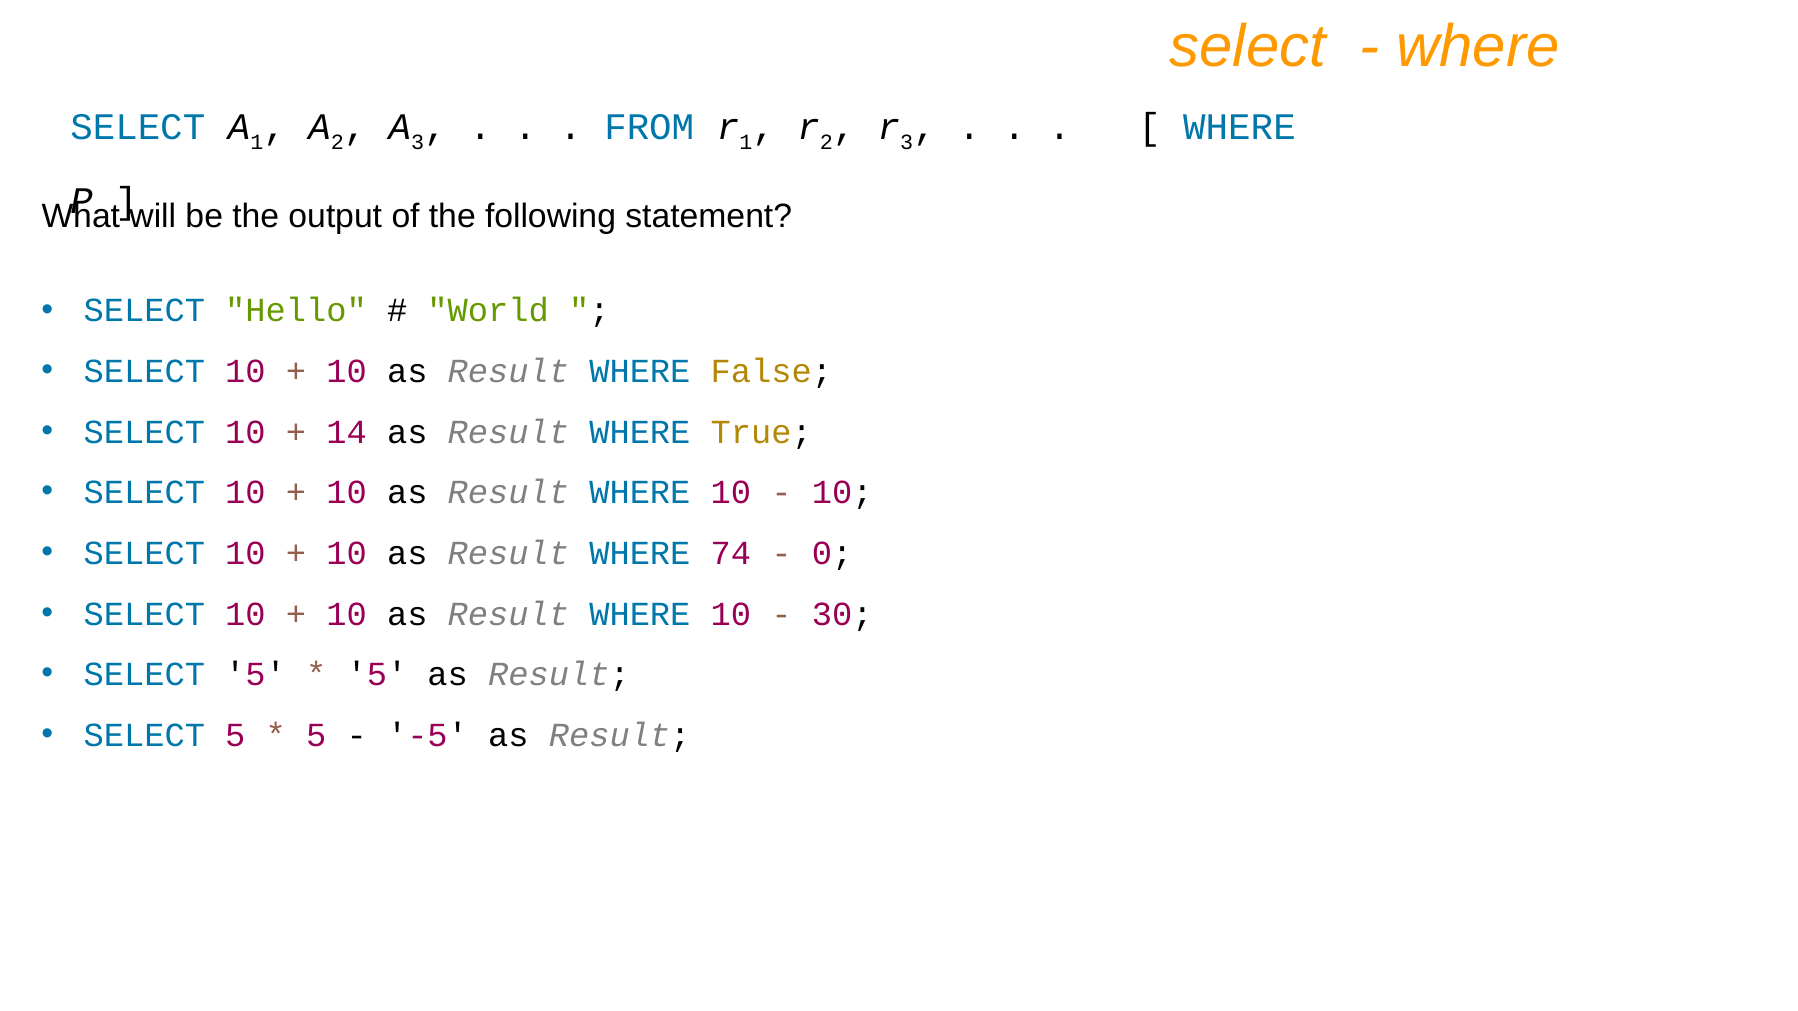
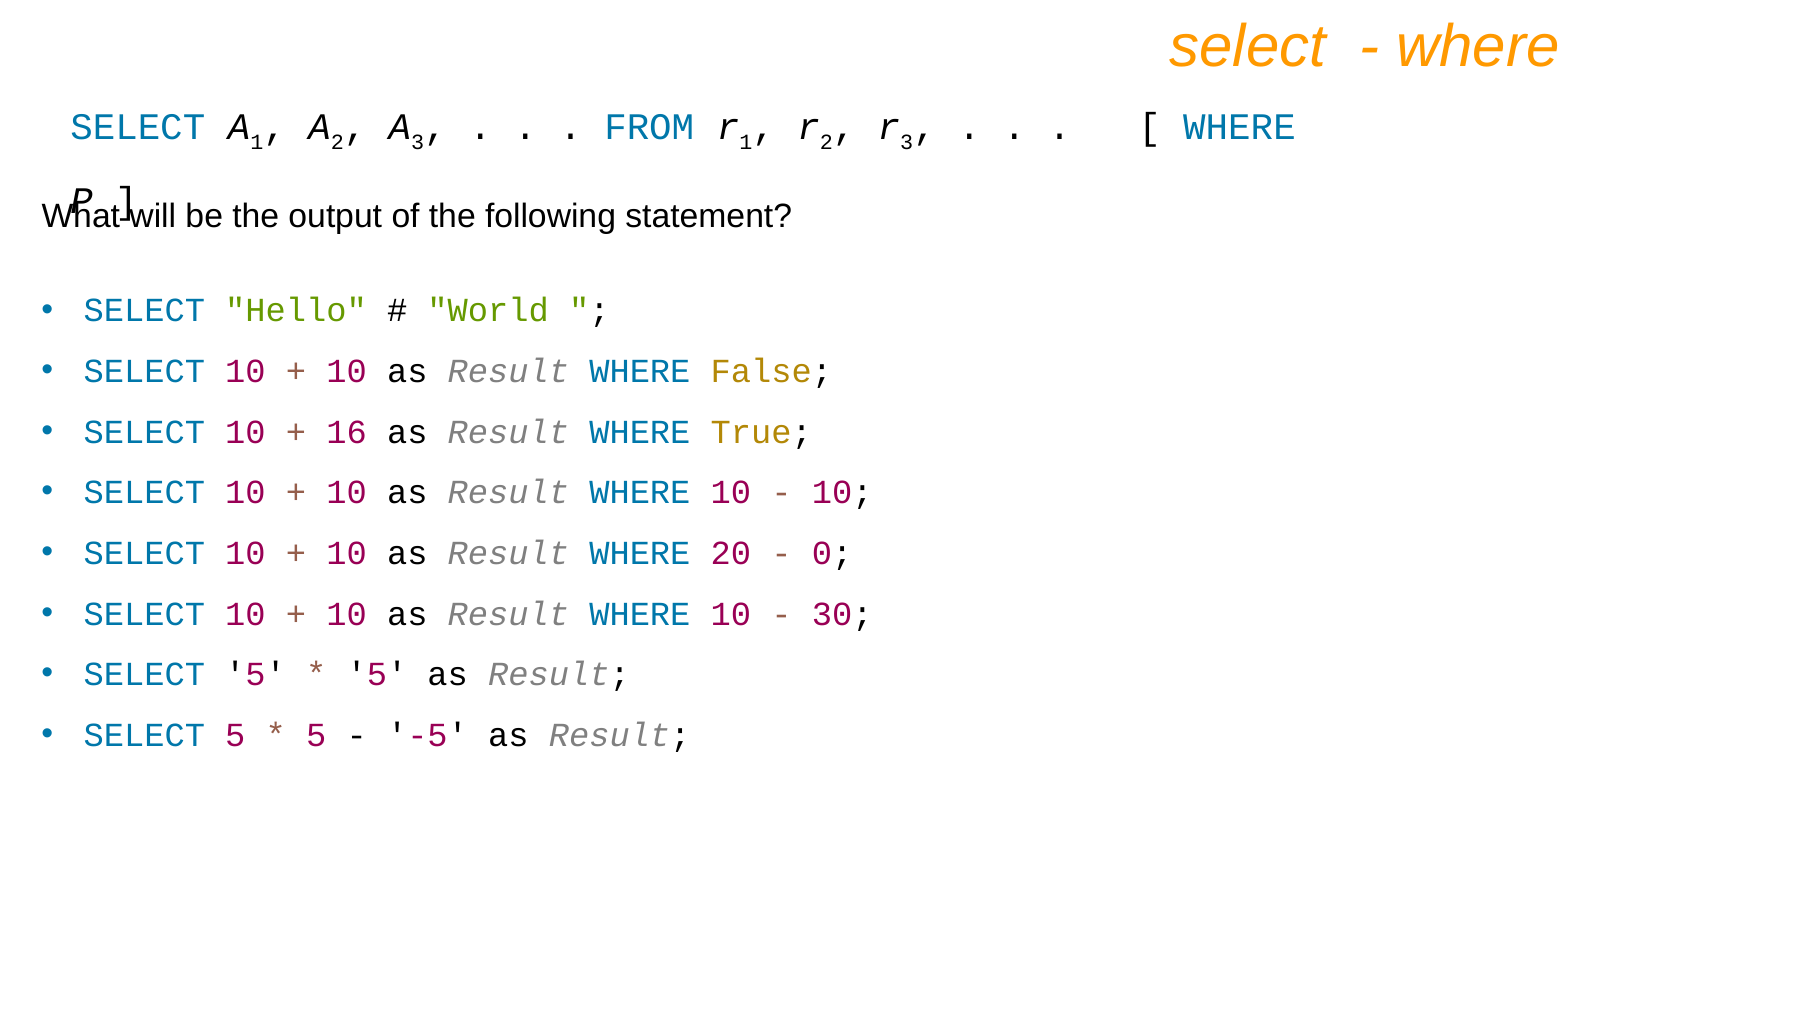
14: 14 -> 16
74: 74 -> 20
